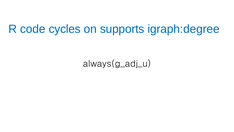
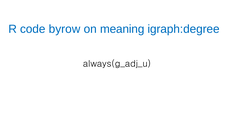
cycles: cycles -> byrow
supports: supports -> meaning
